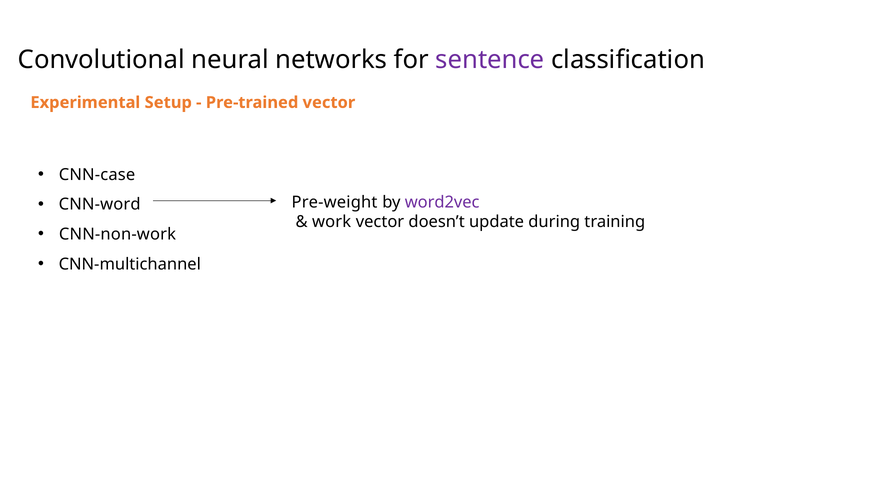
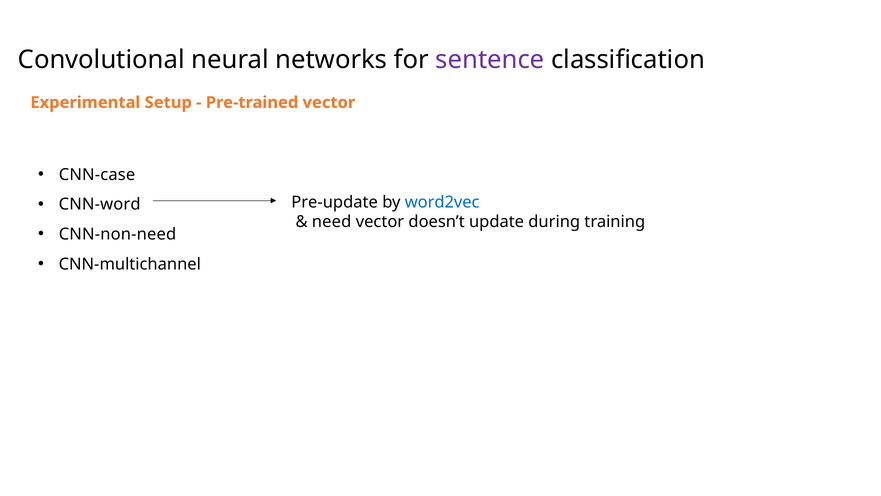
Pre-weight: Pre-weight -> Pre-update
word2vec colour: purple -> blue
work: work -> need
CNN-non-work: CNN-non-work -> CNN-non-need
